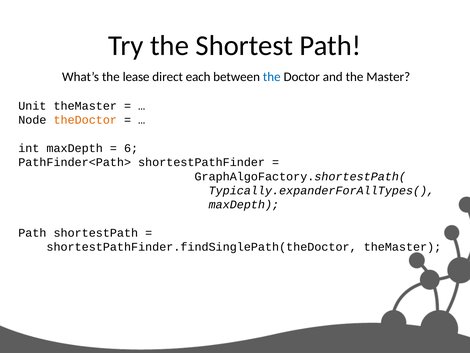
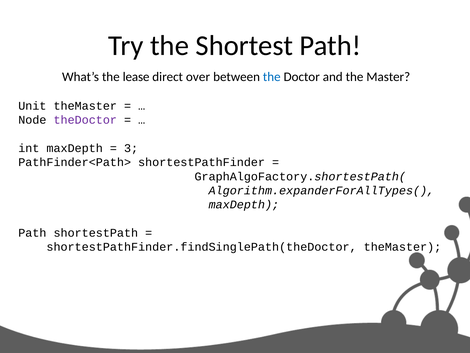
each: each -> over
theDoctor colour: orange -> purple
6: 6 -> 3
Typically.expanderForAllTypes(: Typically.expanderForAllTypes( -> Algorithm.expanderForAllTypes(
